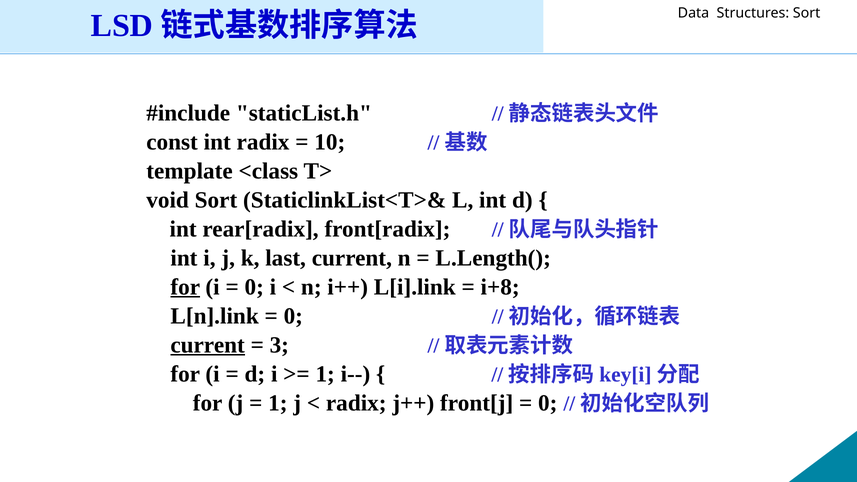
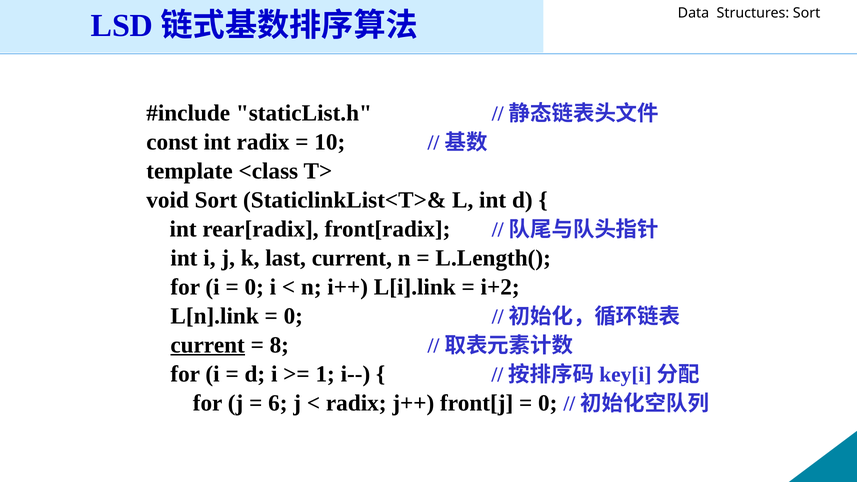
for at (185, 287) underline: present -> none
i+8: i+8 -> i+2
3: 3 -> 8
1 at (278, 403): 1 -> 6
